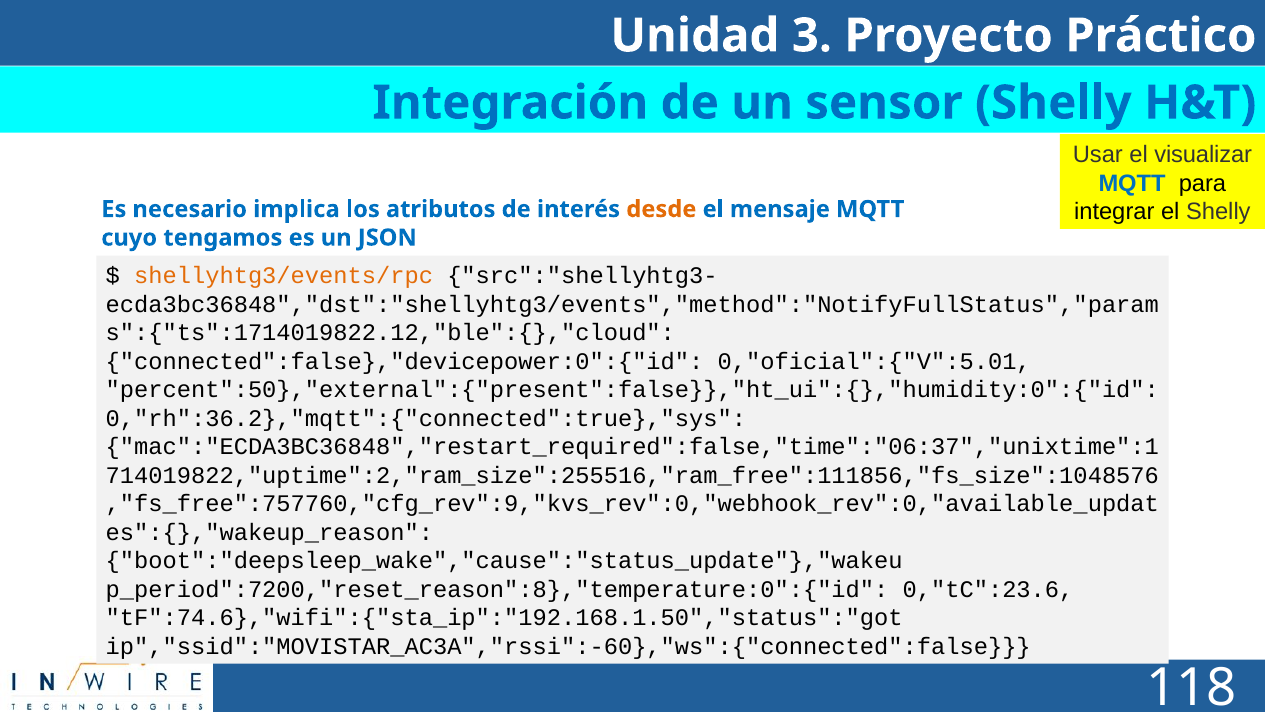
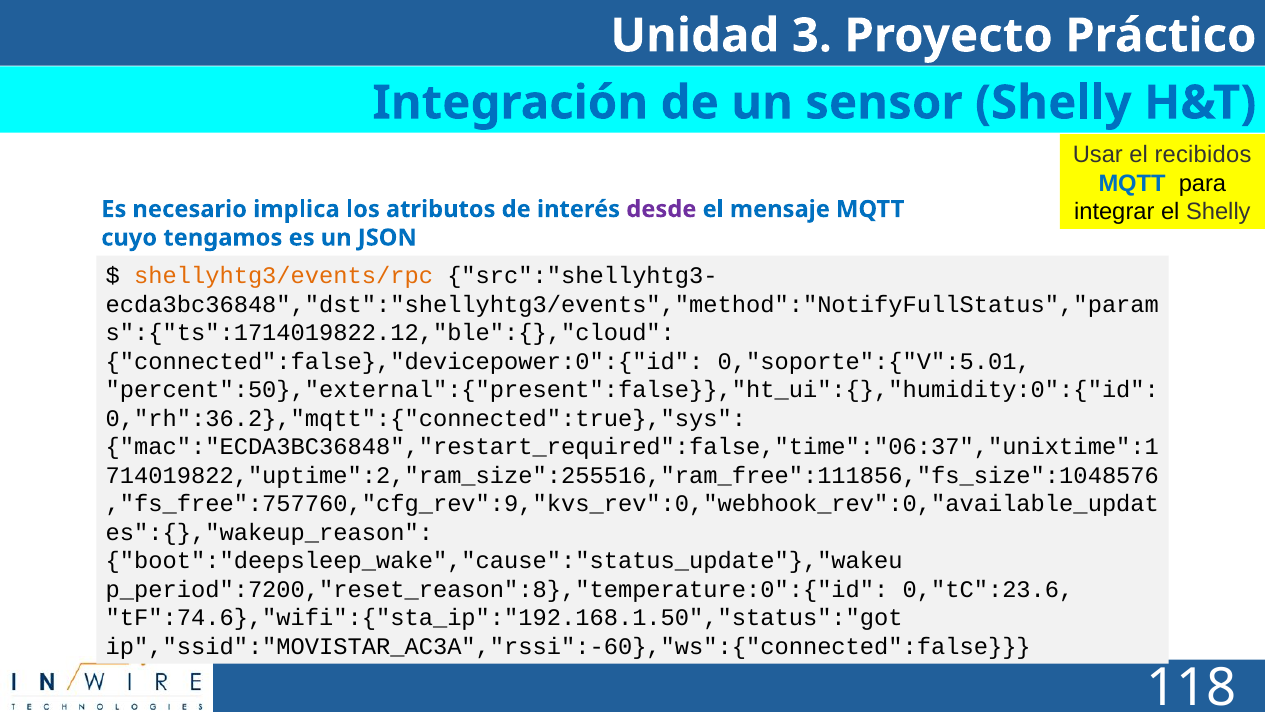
visualizar: visualizar -> recibidos
desde colour: orange -> purple
0,"oficial":{"V":5.01: 0,"oficial":{"V":5.01 -> 0,"soporte":{"V":5.01
